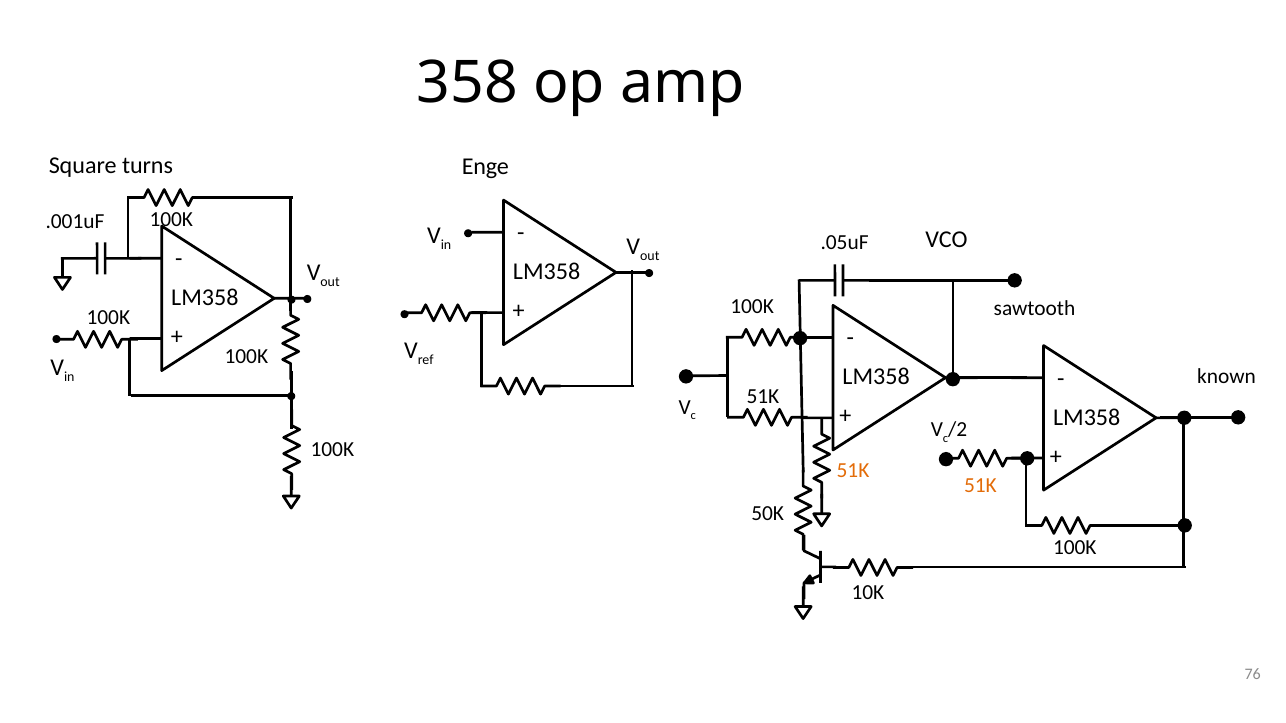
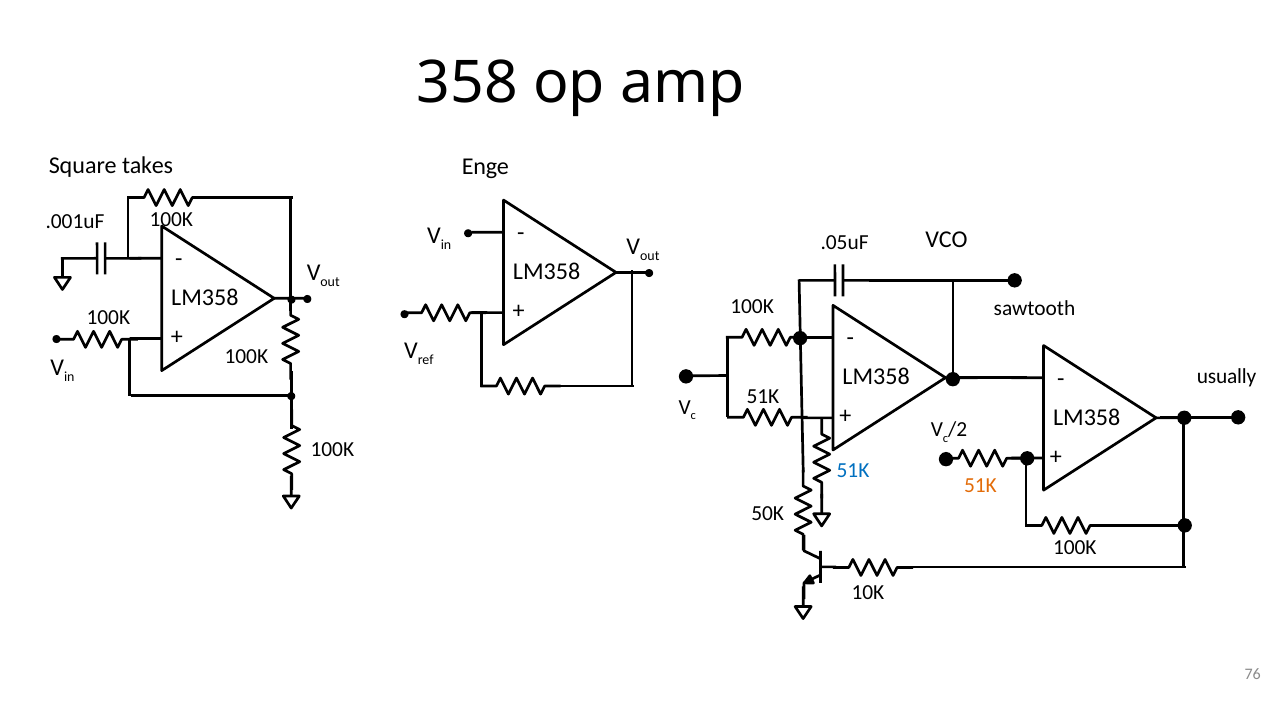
turns: turns -> takes
known: known -> usually
51K at (853, 471) colour: orange -> blue
